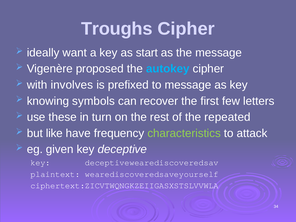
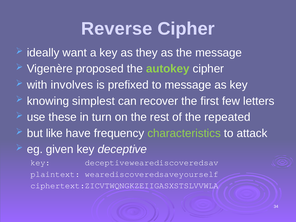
Troughs: Troughs -> Reverse
start: start -> they
autokey colour: light blue -> light green
symbols: symbols -> simplest
